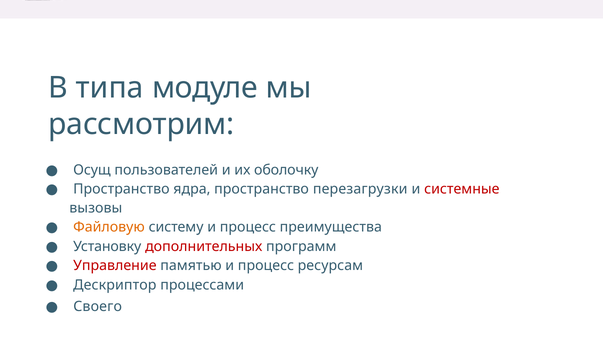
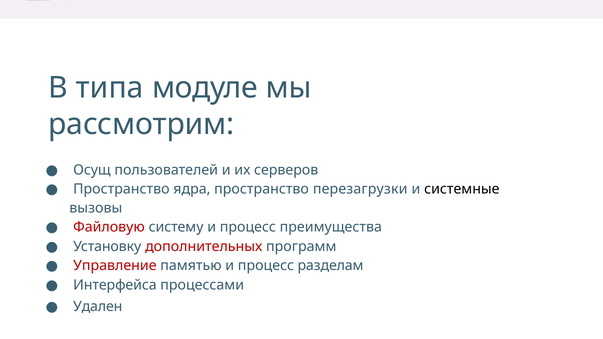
оболочку: оболочку -> серверов
системные colour: red -> black
Файловую colour: orange -> red
ресурсам: ресурсам -> разделам
Дескриптор: Дескриптор -> Интерфейса
Своего: Своего -> Удален
